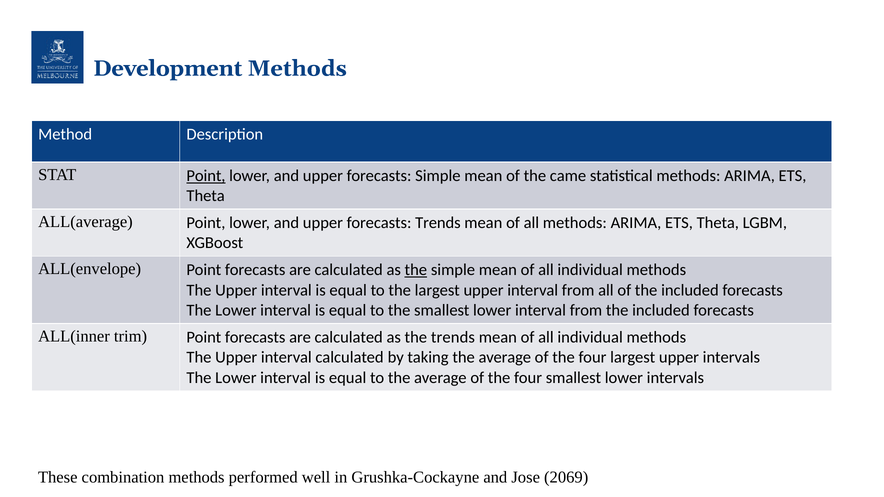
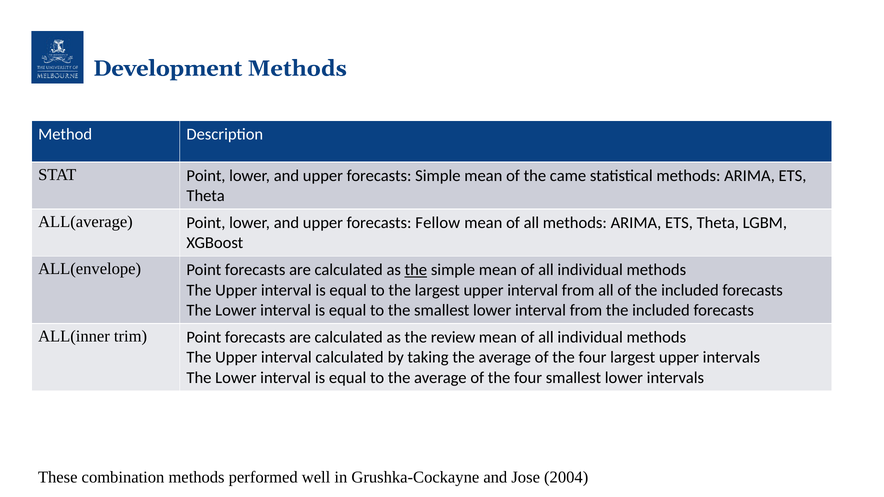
Point at (206, 176) underline: present -> none
forecasts Trends: Trends -> Fellow
the trends: trends -> review
2069: 2069 -> 2004
